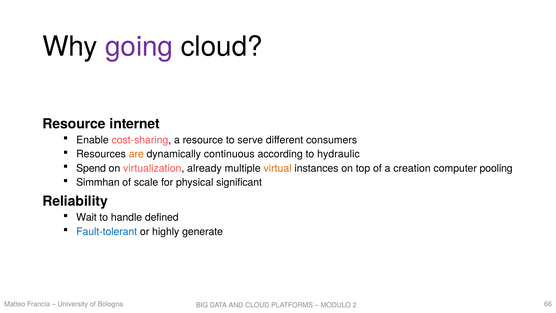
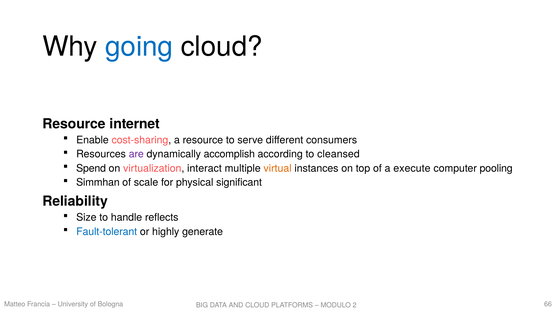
going colour: purple -> blue
are colour: orange -> purple
continuous: continuous -> accomplish
hydraulic: hydraulic -> cleansed
already: already -> interact
creation: creation -> execute
Wait: Wait -> Size
defined: defined -> reflects
